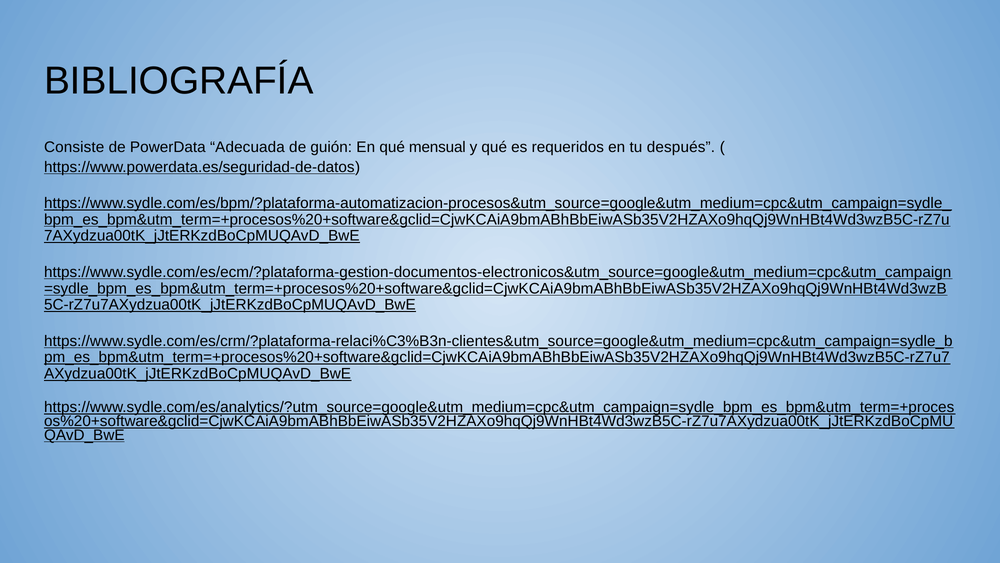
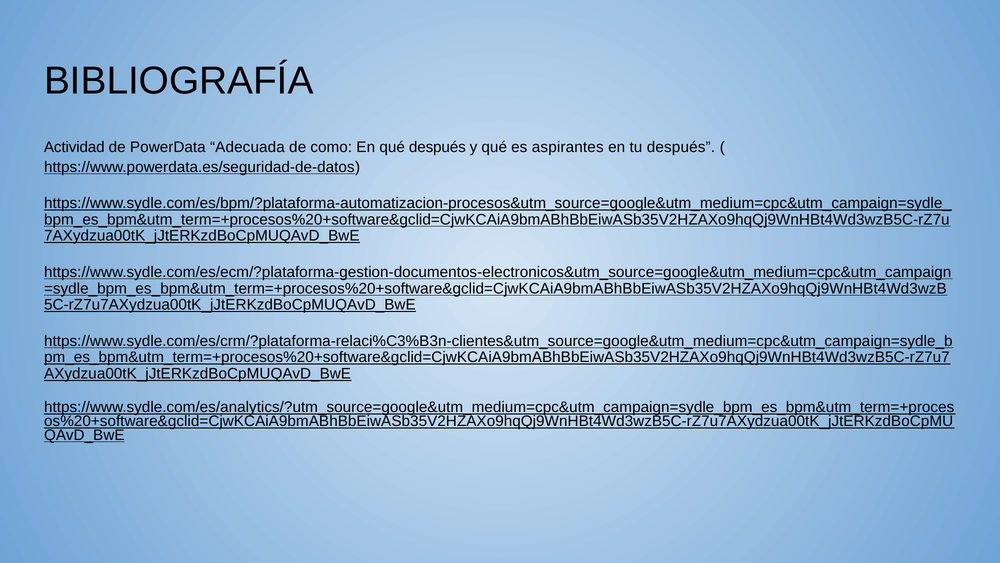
Consiste: Consiste -> Actividad
guión: guión -> como
qué mensual: mensual -> después
requeridos: requeridos -> aspirantes
